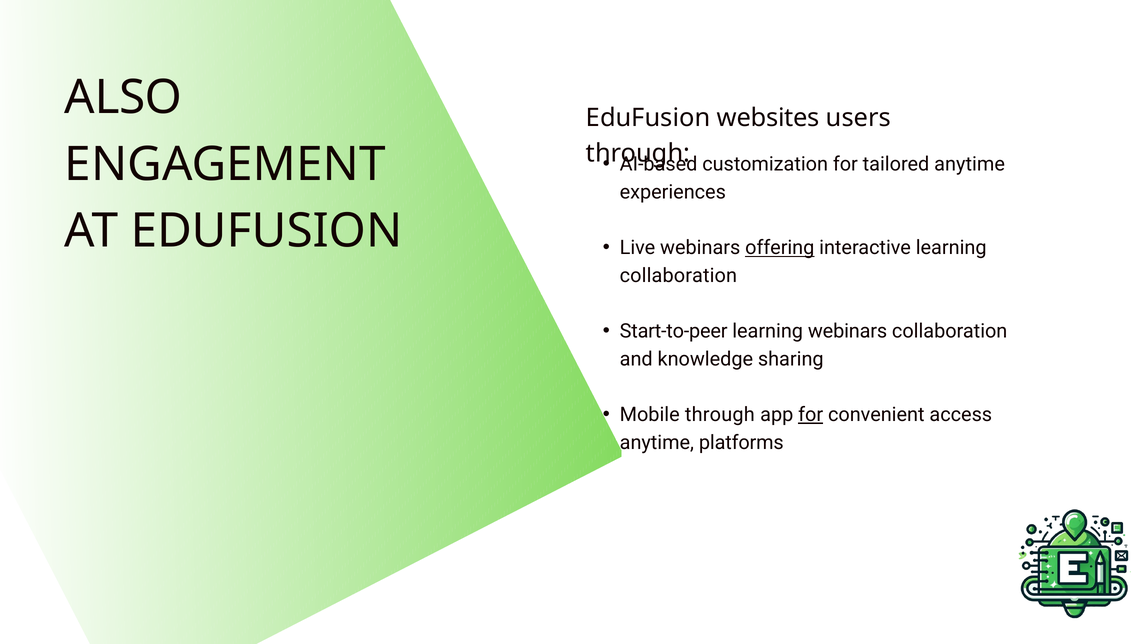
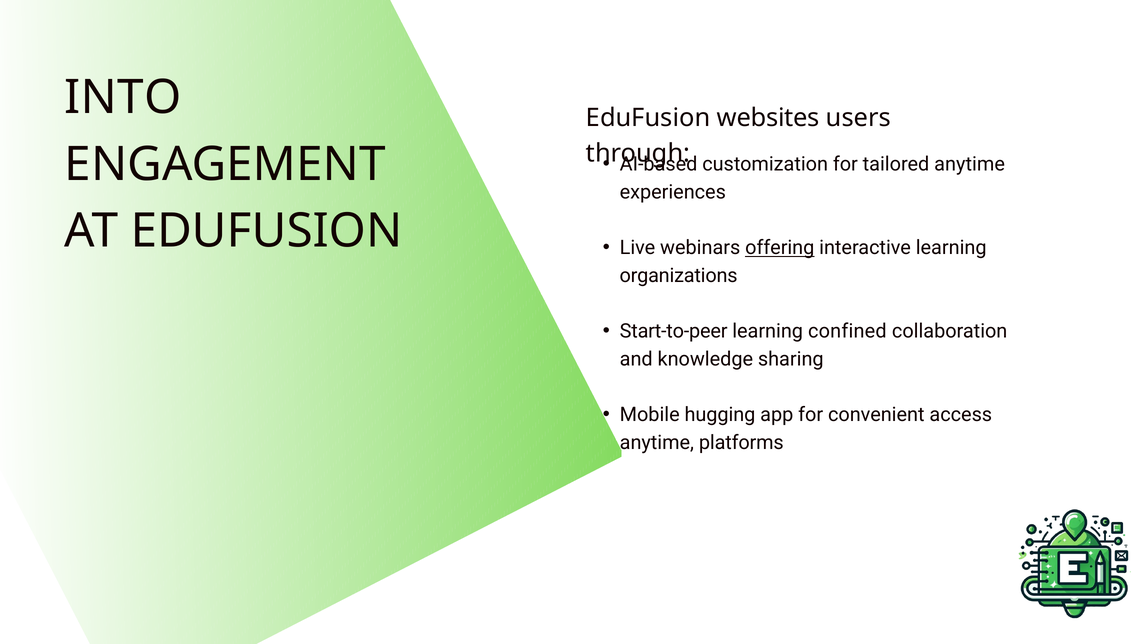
ALSO: ALSO -> INTO
collaboration at (678, 276): collaboration -> organizations
learning webinars: webinars -> confined
Mobile through: through -> hugging
for at (811, 415) underline: present -> none
